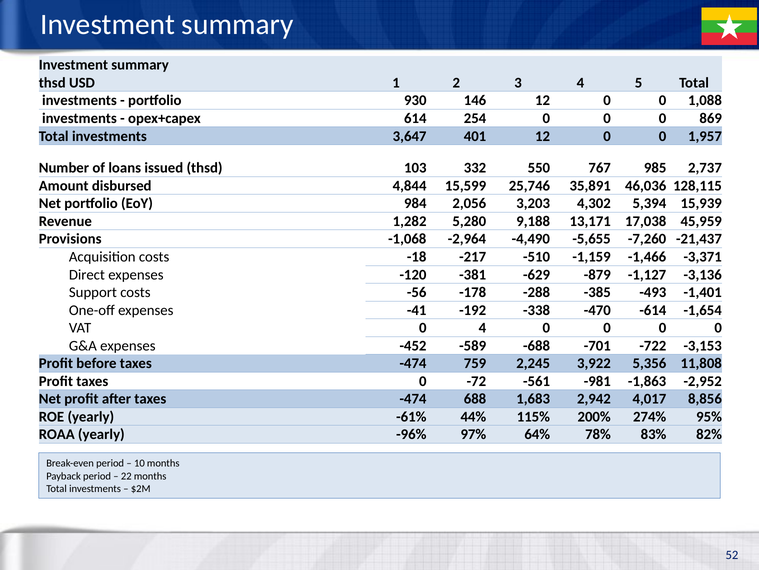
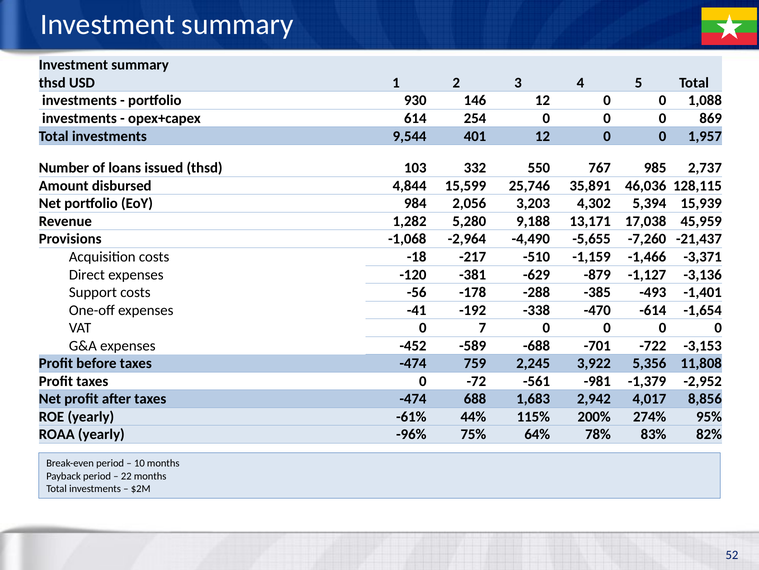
3,647: 3,647 -> 9,544
0 4: 4 -> 7
-1,863: -1,863 -> -1,379
97%: 97% -> 75%
